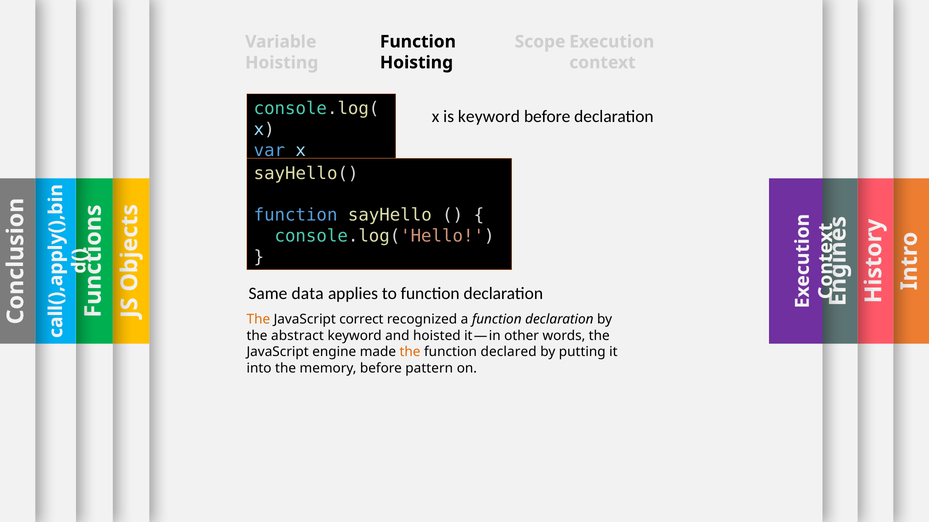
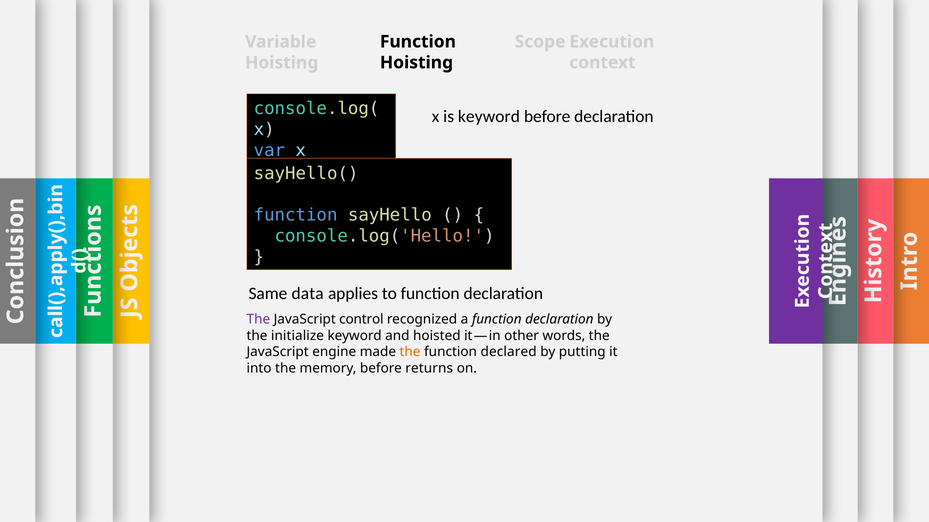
The at (258, 320) colour: orange -> purple
correct: correct -> control
abstract: abstract -> initialize
pattern: pattern -> returns
